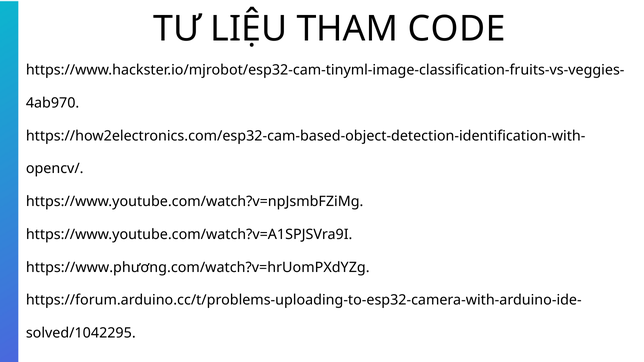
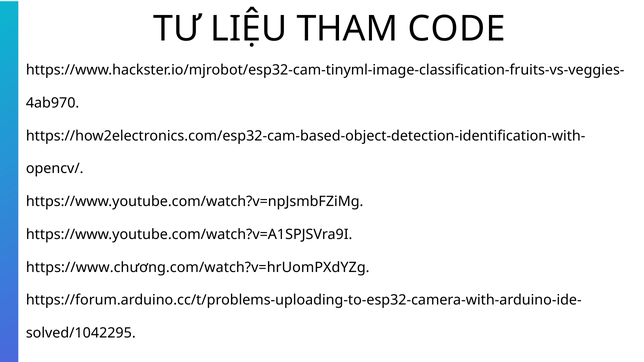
https://www.phương.com/watch?v=hrUomPXdYZg: https://www.phương.com/watch?v=hrUomPXdYZg -> https://www.chương.com/watch?v=hrUomPXdYZg
